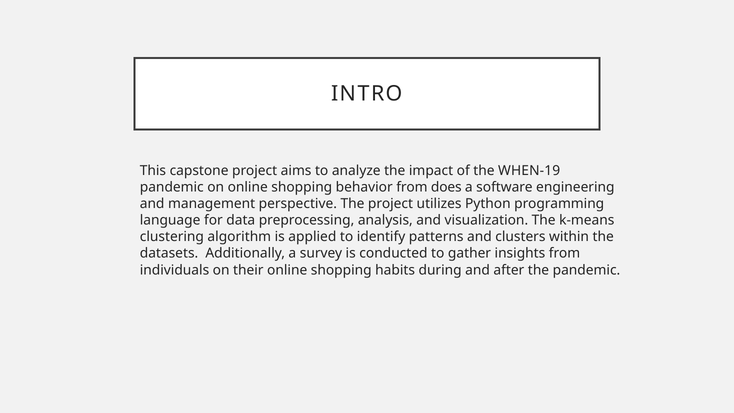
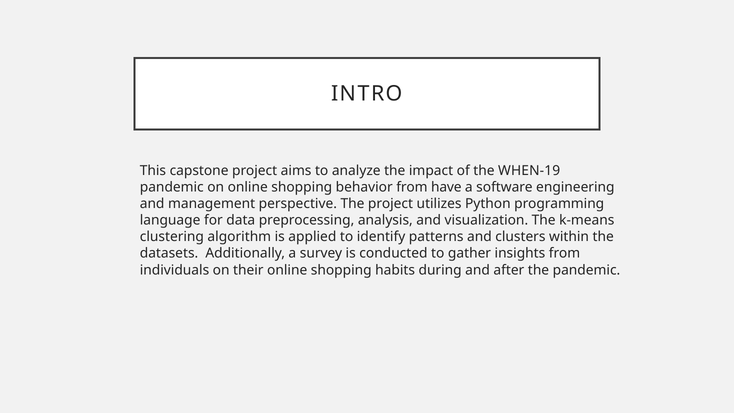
does: does -> have
